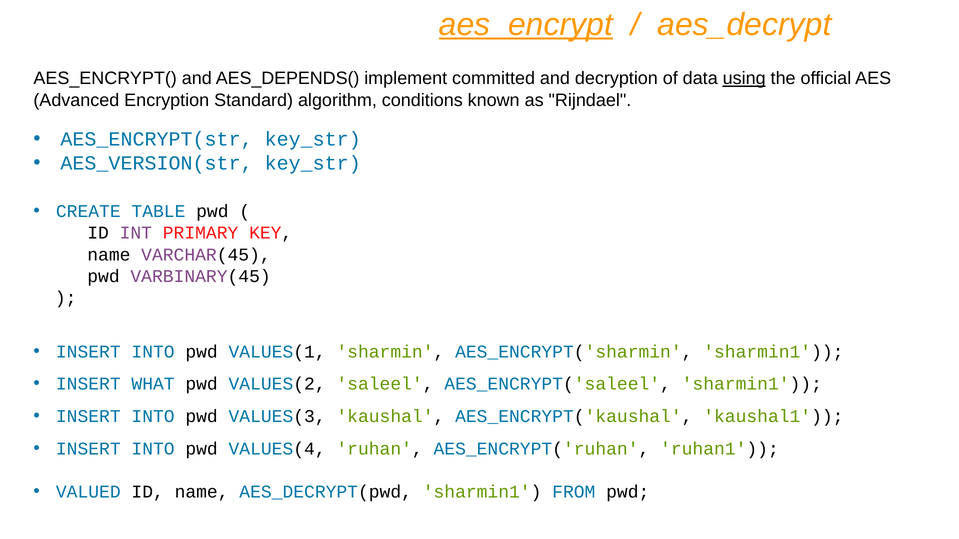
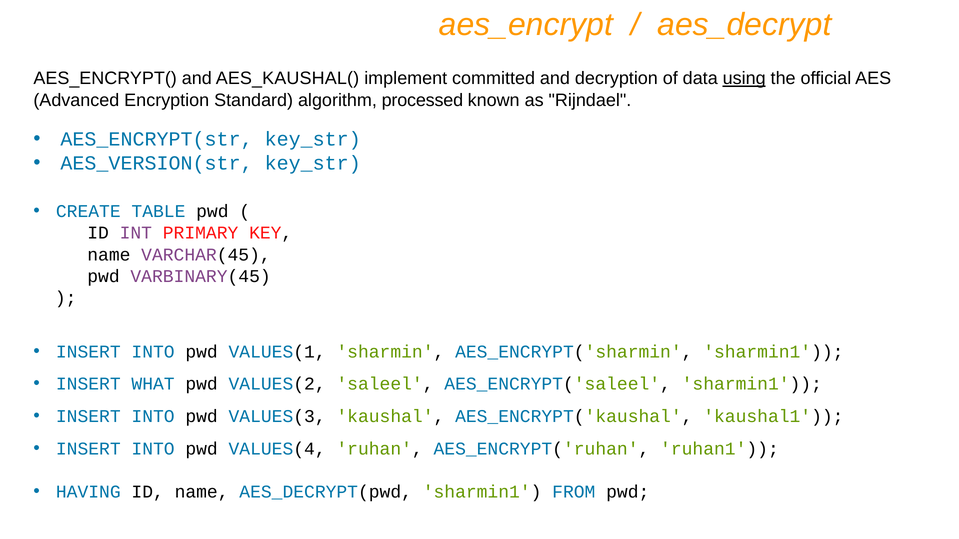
aes_encrypt underline: present -> none
AES_DEPENDS(: AES_DEPENDS( -> AES_KAUSHAL(
conditions: conditions -> processed
VALUED: VALUED -> HAVING
